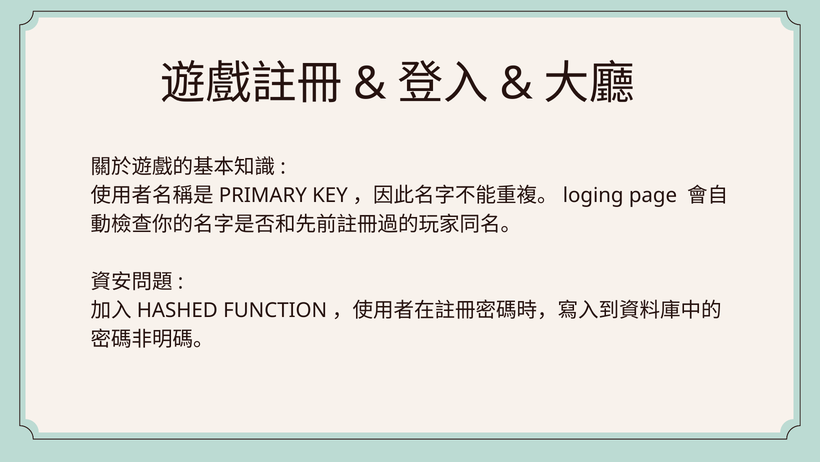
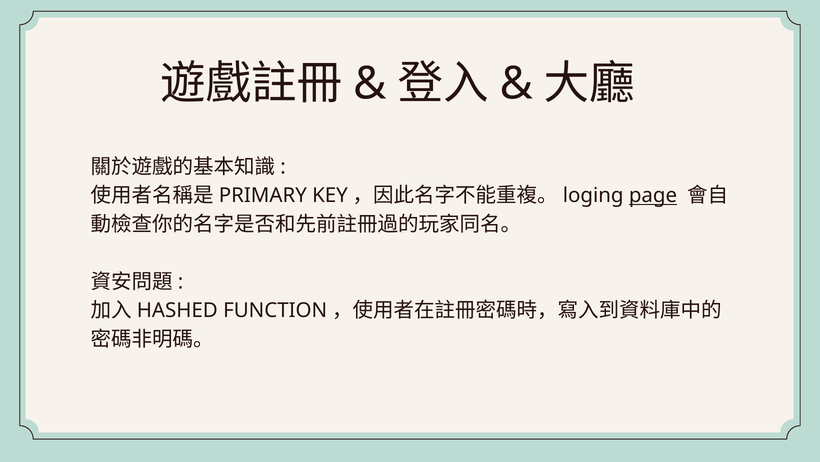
page underline: none -> present
